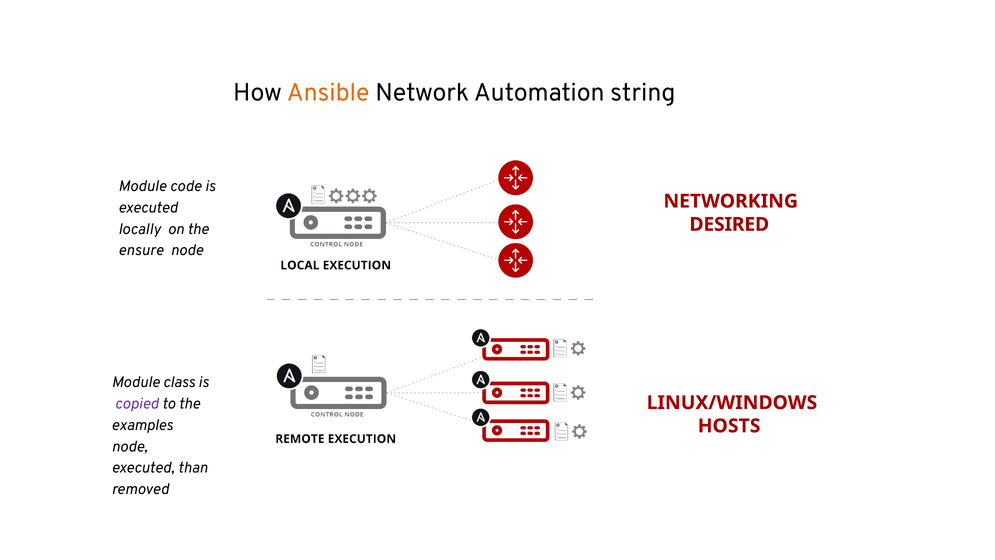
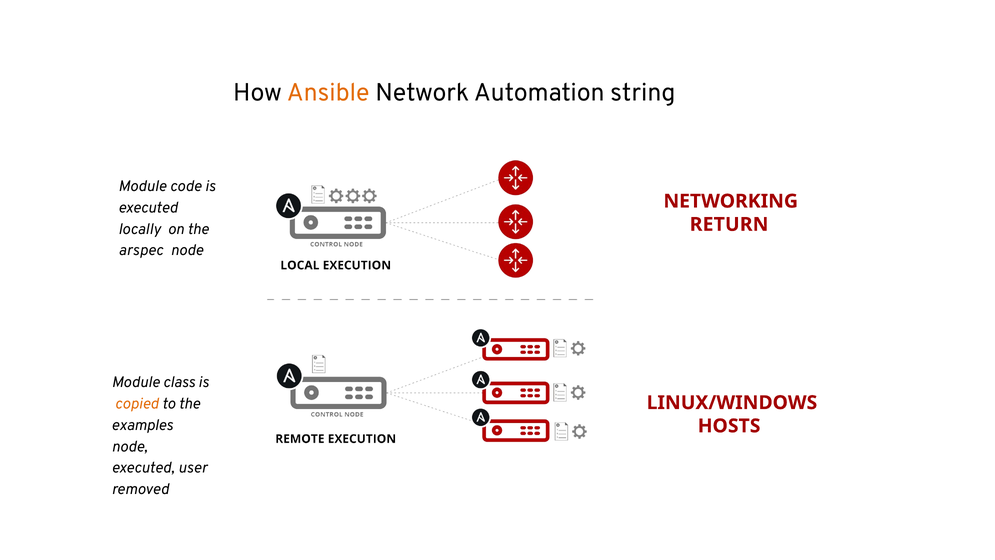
DESIRED: DESIRED -> RETURN
ensure: ensure -> arspec
copied colour: purple -> orange
than: than -> user
